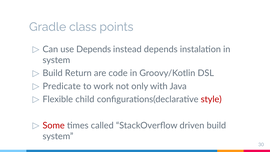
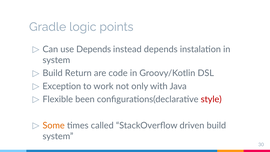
class: class -> logic
Predicate: Predicate -> Exception
child: child -> been
Some colour: red -> orange
